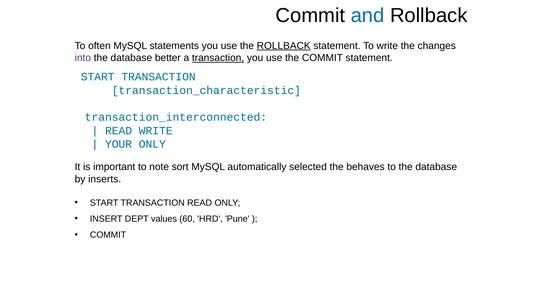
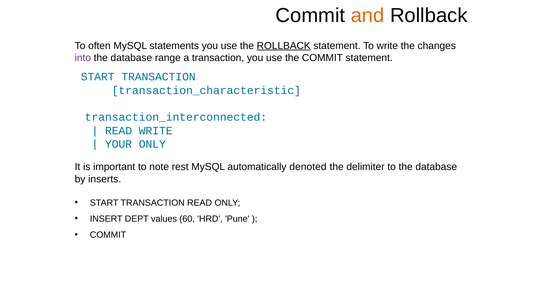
and colour: blue -> orange
better: better -> range
transaction at (218, 58) underline: present -> none
sort: sort -> rest
selected: selected -> denoted
behaves: behaves -> delimiter
